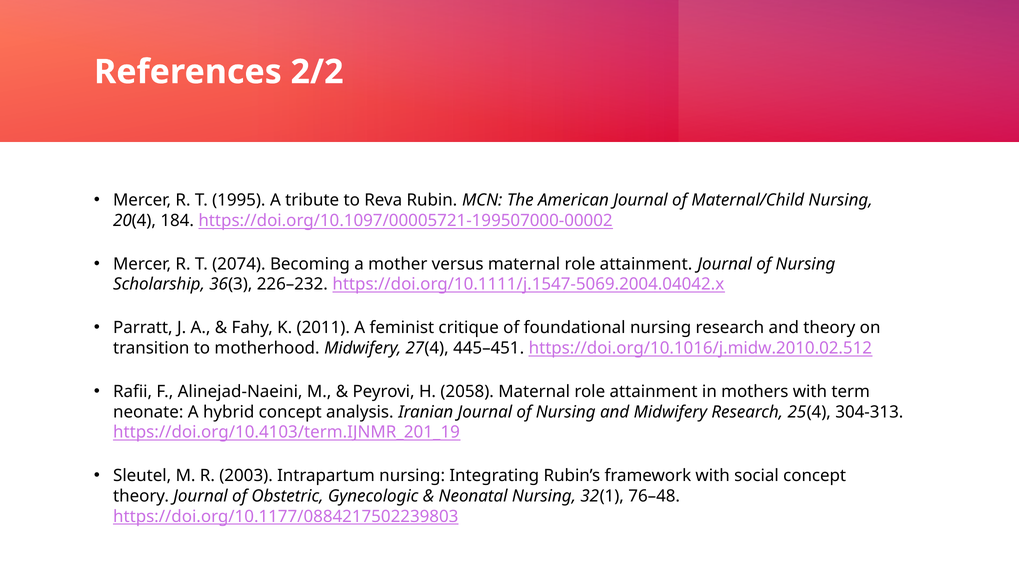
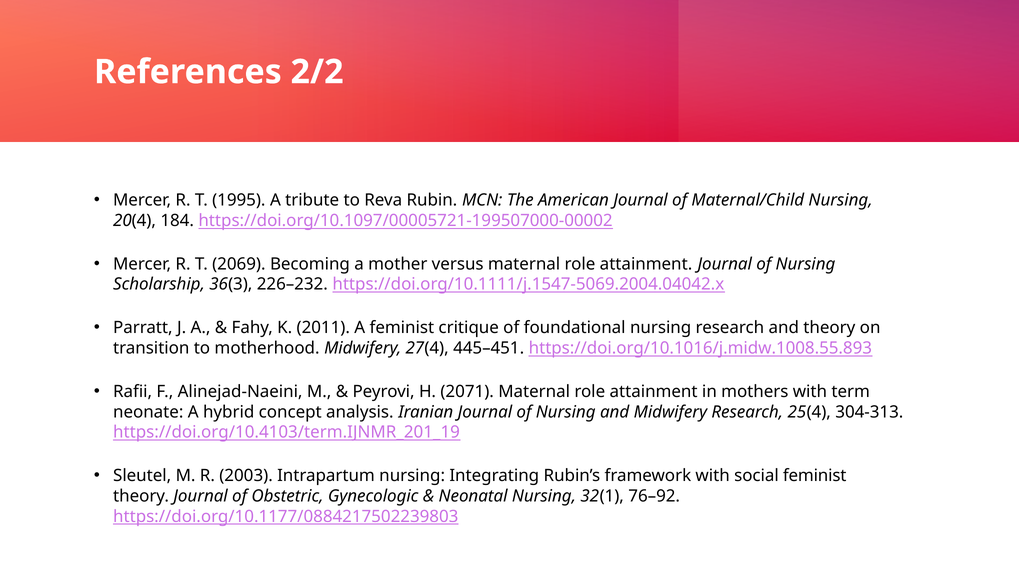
2074: 2074 -> 2069
https://doi.org/10.1016/j.midw.2010.02.512: https://doi.org/10.1016/j.midw.2010.02.512 -> https://doi.org/10.1016/j.midw.1008.55.893
2058: 2058 -> 2071
social concept: concept -> feminist
76–48: 76–48 -> 76–92
